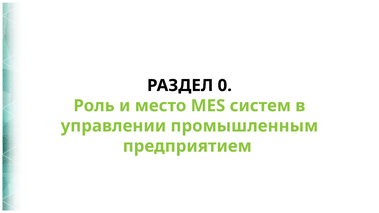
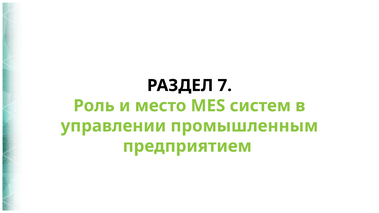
0: 0 -> 7
